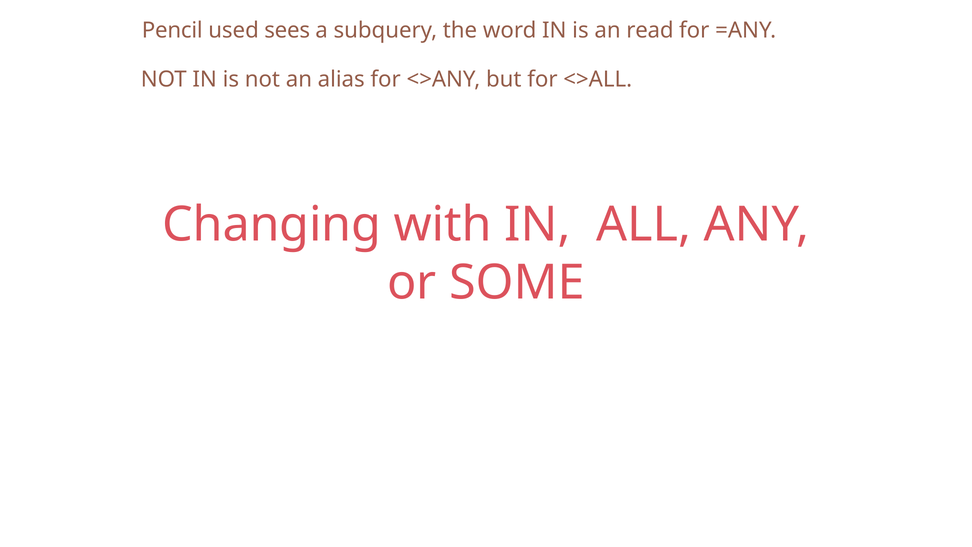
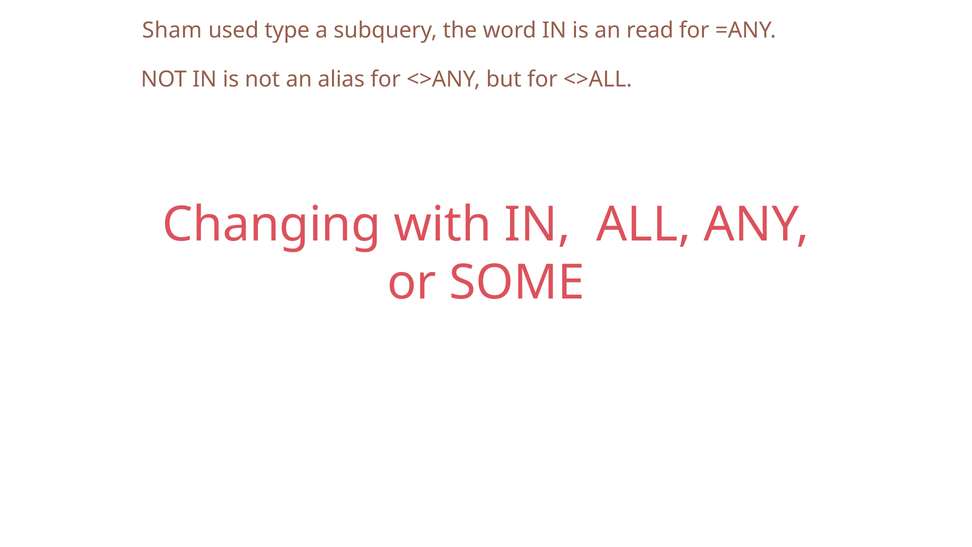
Pencil: Pencil -> Sham
sees: sees -> type
